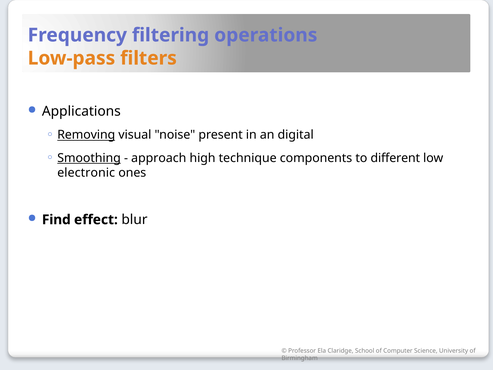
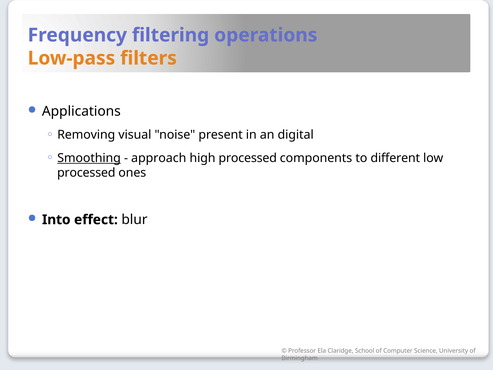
Removing underline: present -> none
high technique: technique -> processed
electronic at (86, 173): electronic -> processed
Find: Find -> Into
